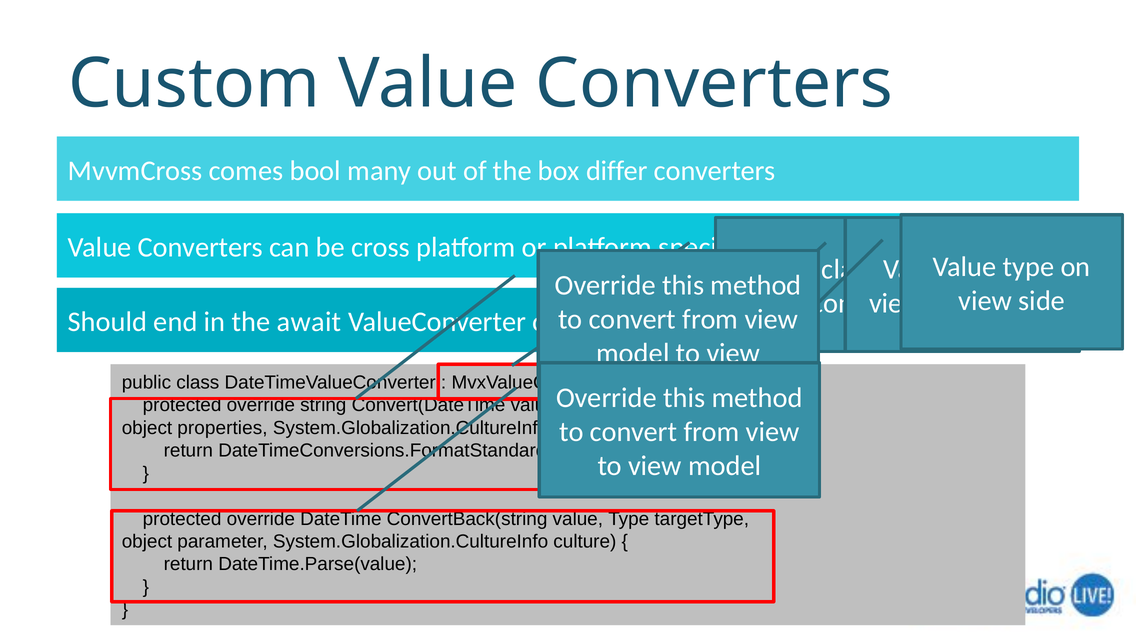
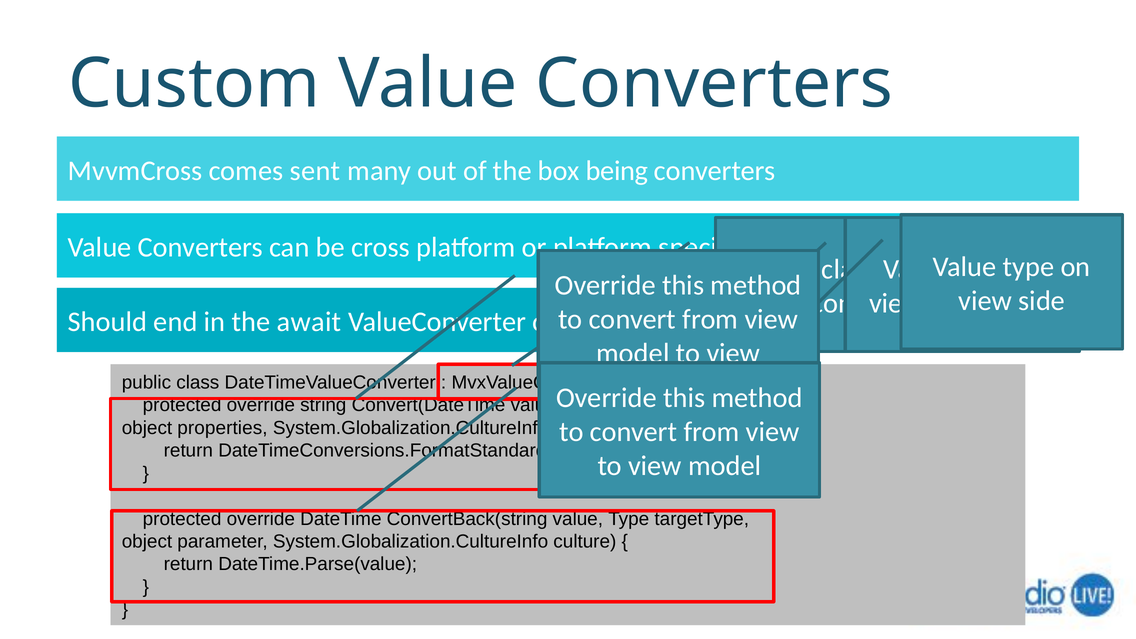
bool: bool -> sent
differ: differ -> being
